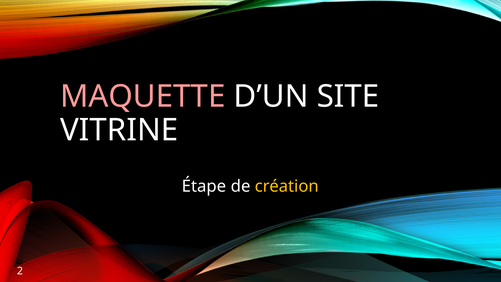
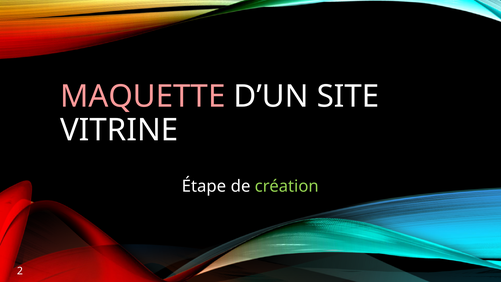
création colour: yellow -> light green
